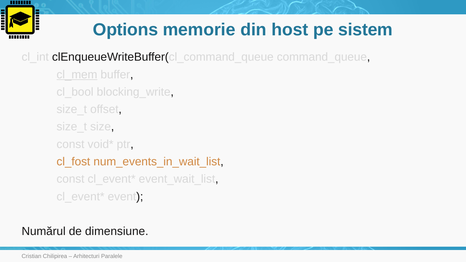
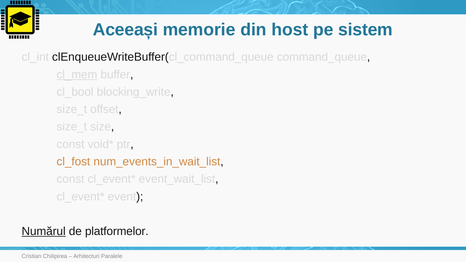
Options: Options -> Aceeași
Numărul underline: none -> present
dimensiune: dimensiune -> platformelor
